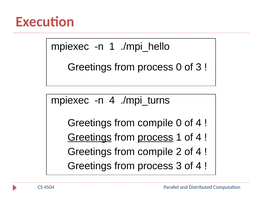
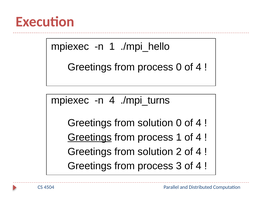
process 0 of 3: 3 -> 4
compile at (155, 123): compile -> solution
process at (155, 137) underline: present -> none
compile at (155, 151): compile -> solution
